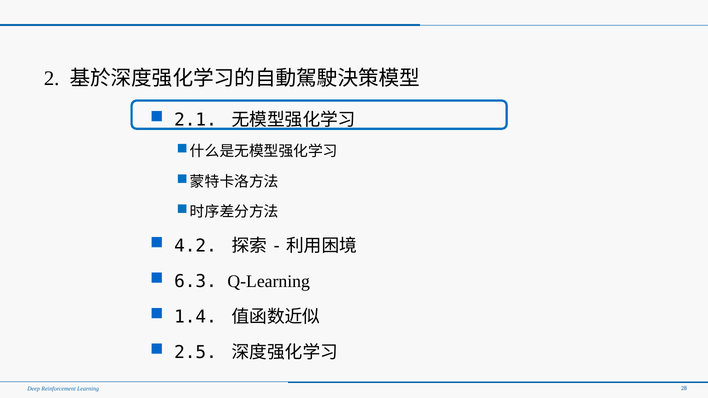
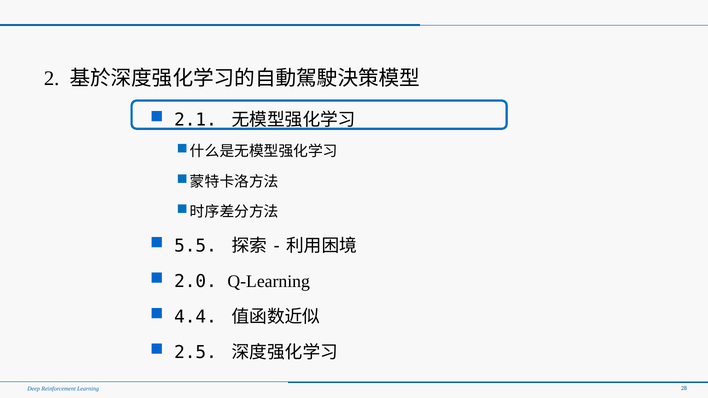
4.2: 4.2 -> 5.5
6.3: 6.3 -> 2.0
1.4: 1.4 -> 4.4
